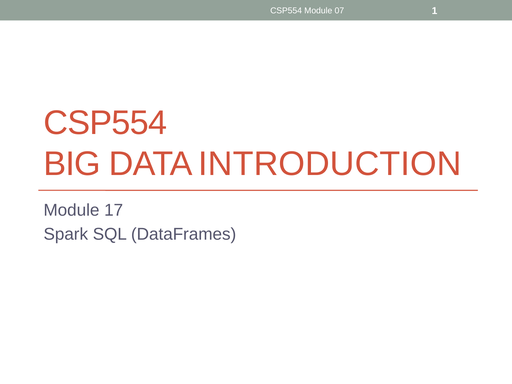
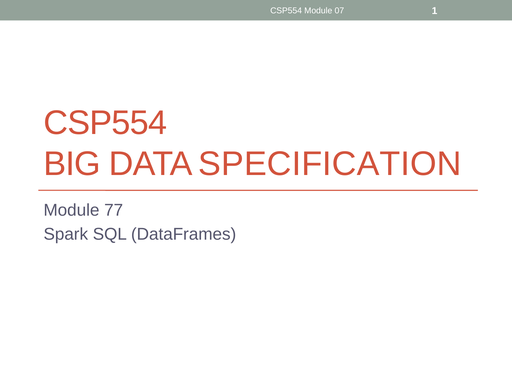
INTRODUCTION: INTRODUCTION -> SPECIFICATION
17: 17 -> 77
